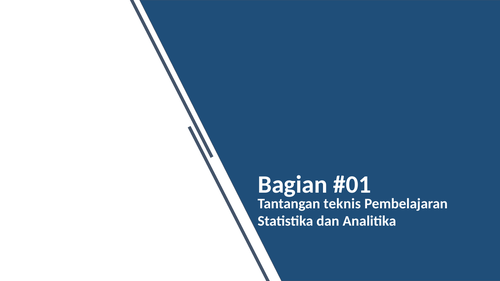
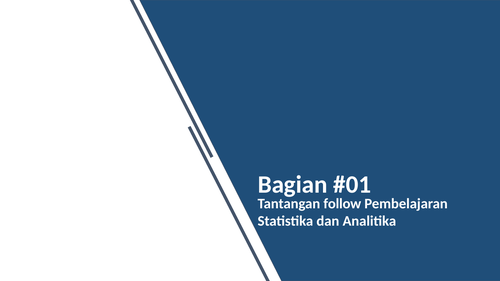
teknis: teknis -> follow
